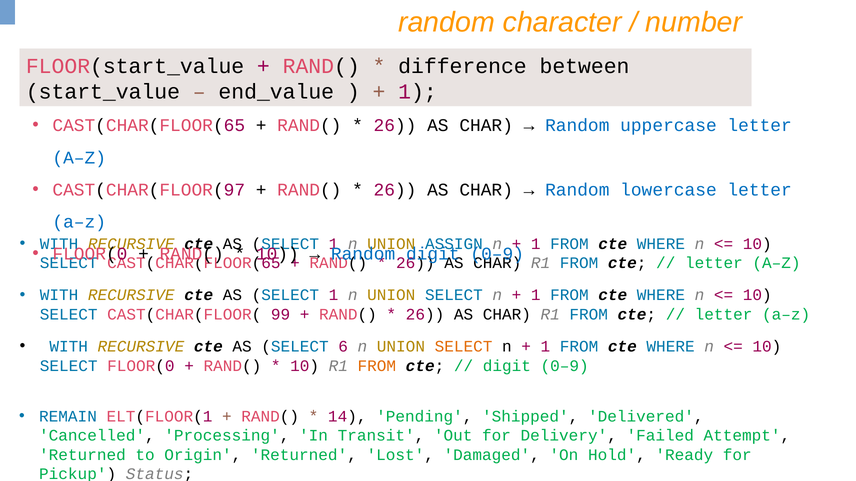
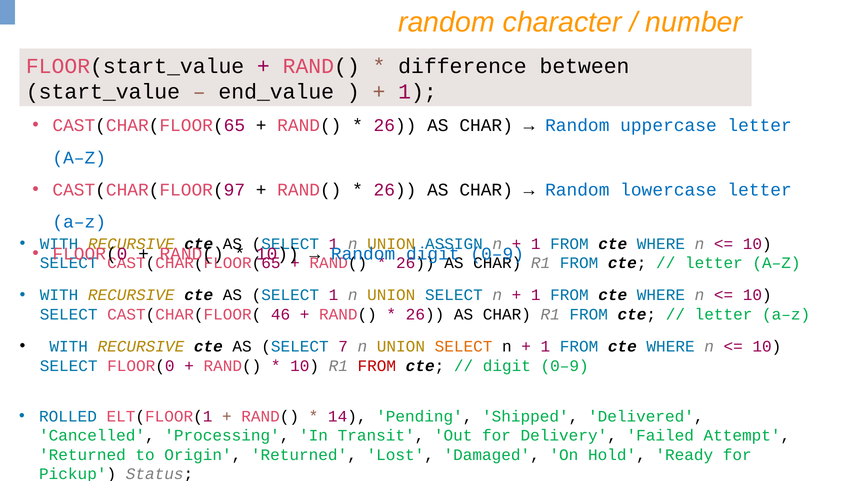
99: 99 -> 46
6: 6 -> 7
FROM at (377, 366) colour: orange -> red
REMAIN: REMAIN -> ROLLED
